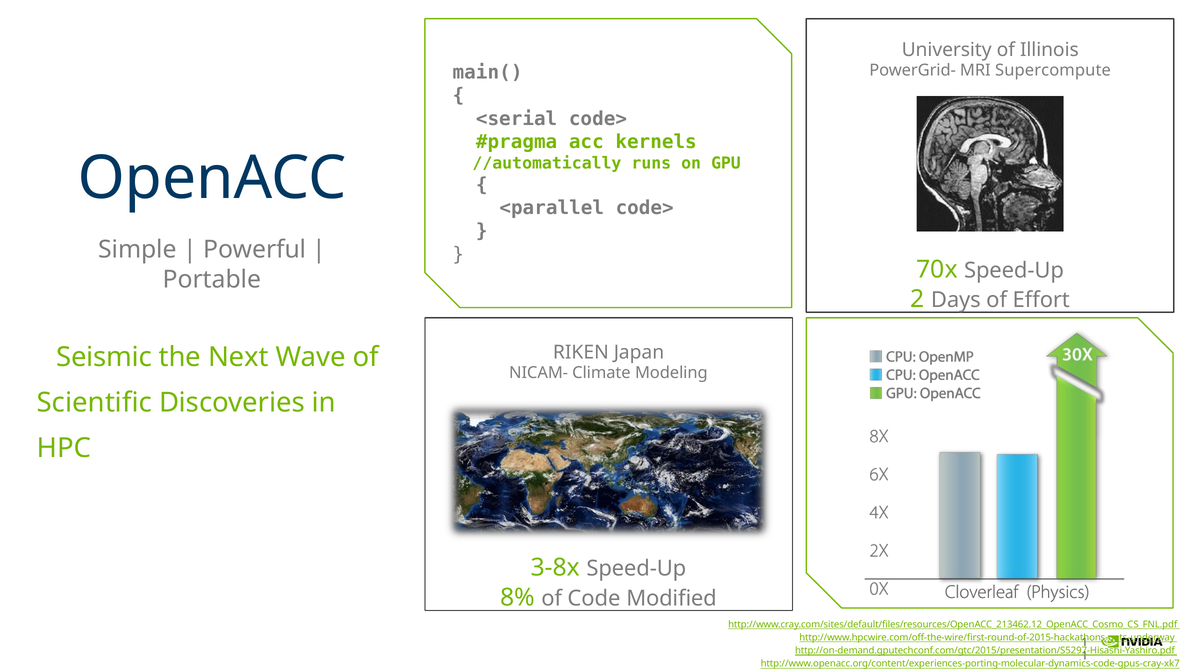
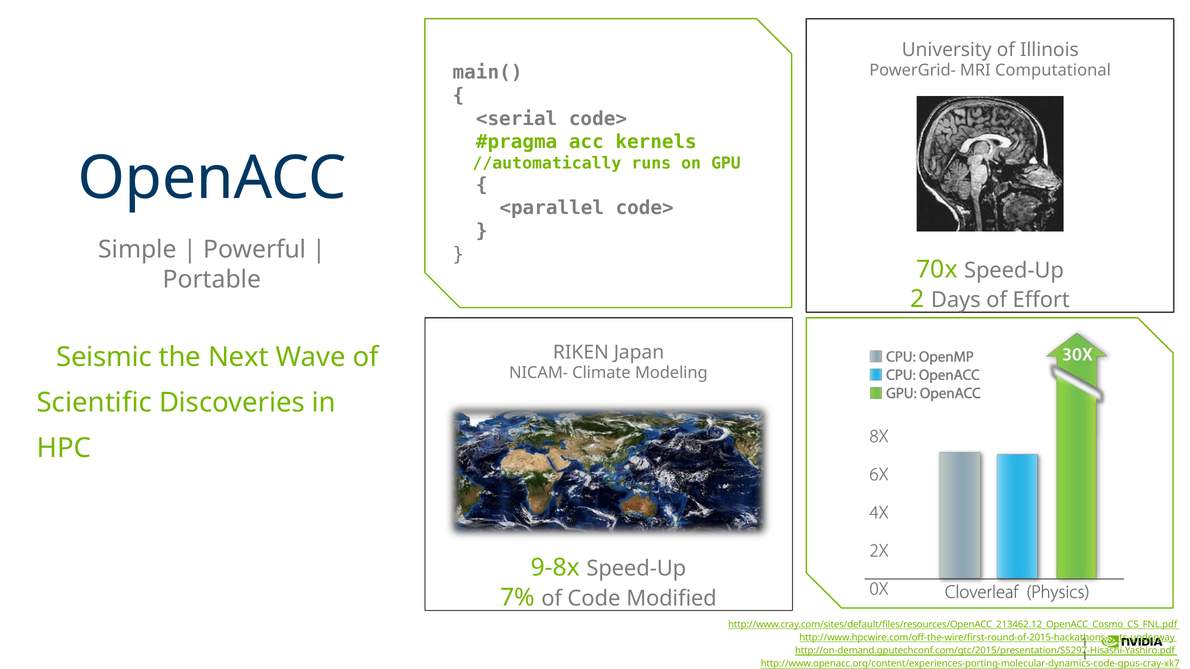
Supercompute: Supercompute -> Computational
3-8x: 3-8x -> 9-8x
8%: 8% -> 7%
